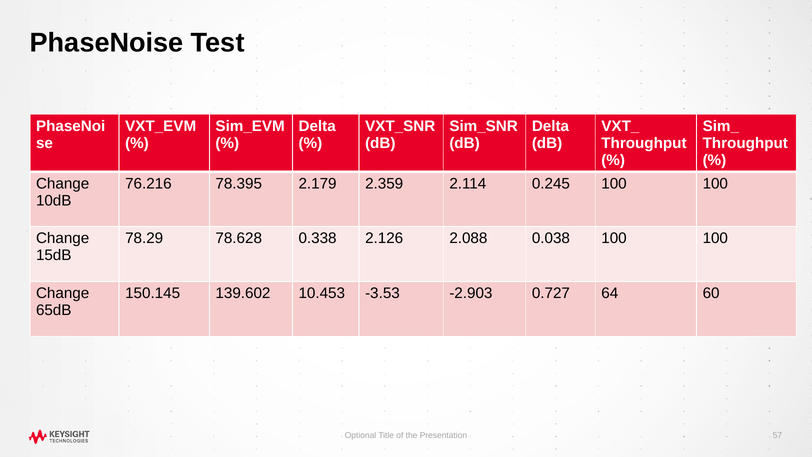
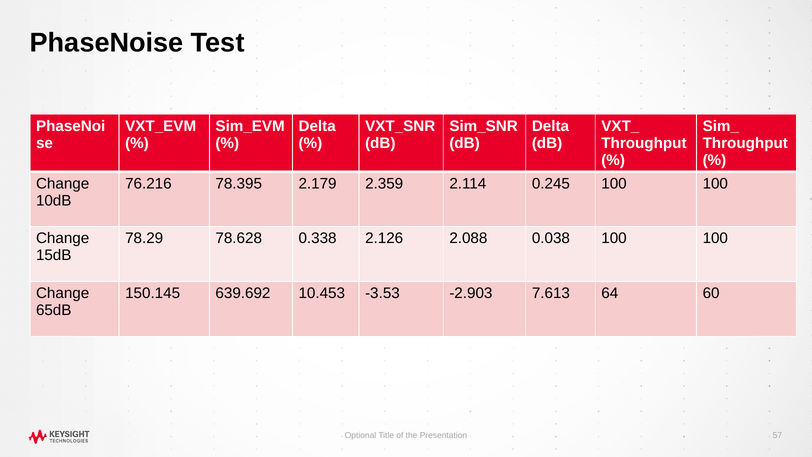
139.602: 139.602 -> 639.692
0.727: 0.727 -> 7.613
